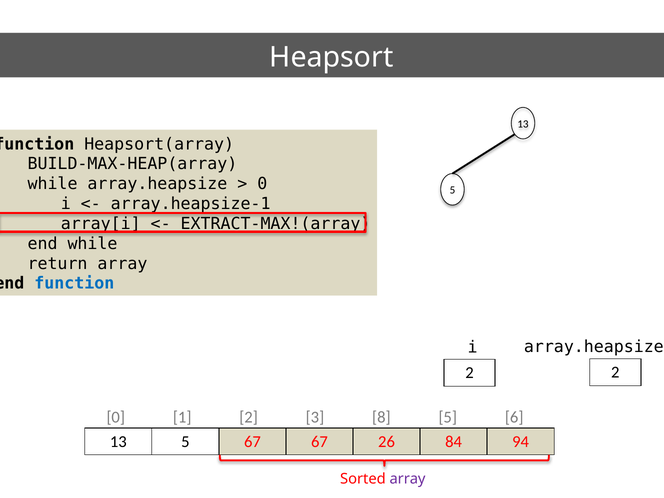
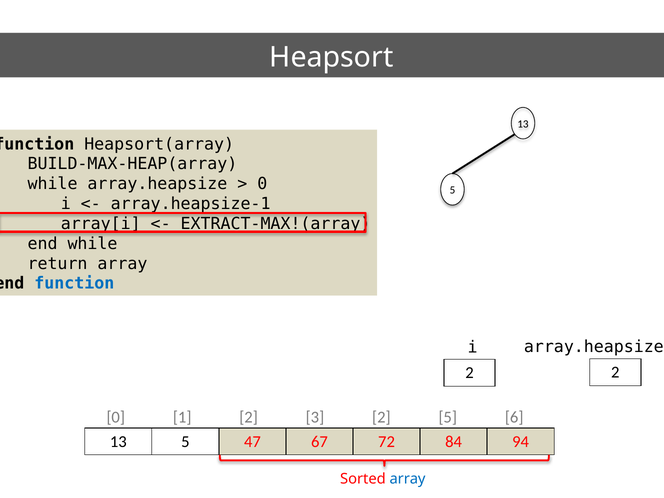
3 8: 8 -> 2
5 67: 67 -> 47
26: 26 -> 72
array at (408, 479) colour: purple -> blue
